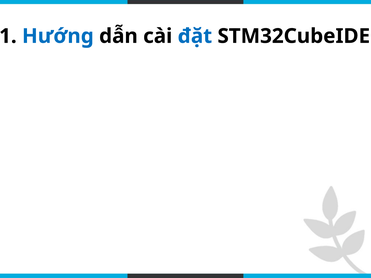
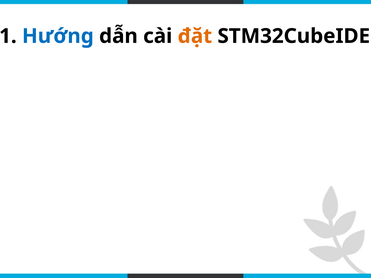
đặt colour: blue -> orange
